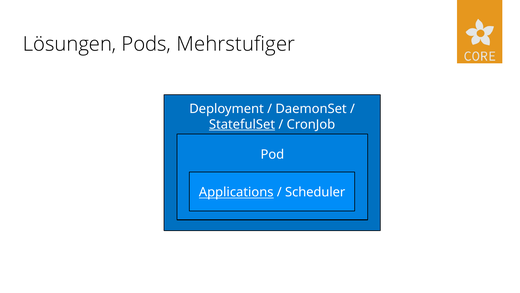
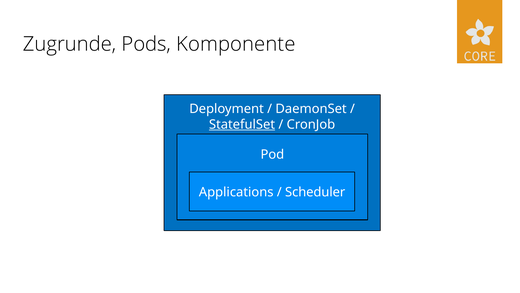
Lösungen: Lösungen -> Zugrunde
Mehrstufiger: Mehrstufiger -> Komponente
Applications underline: present -> none
